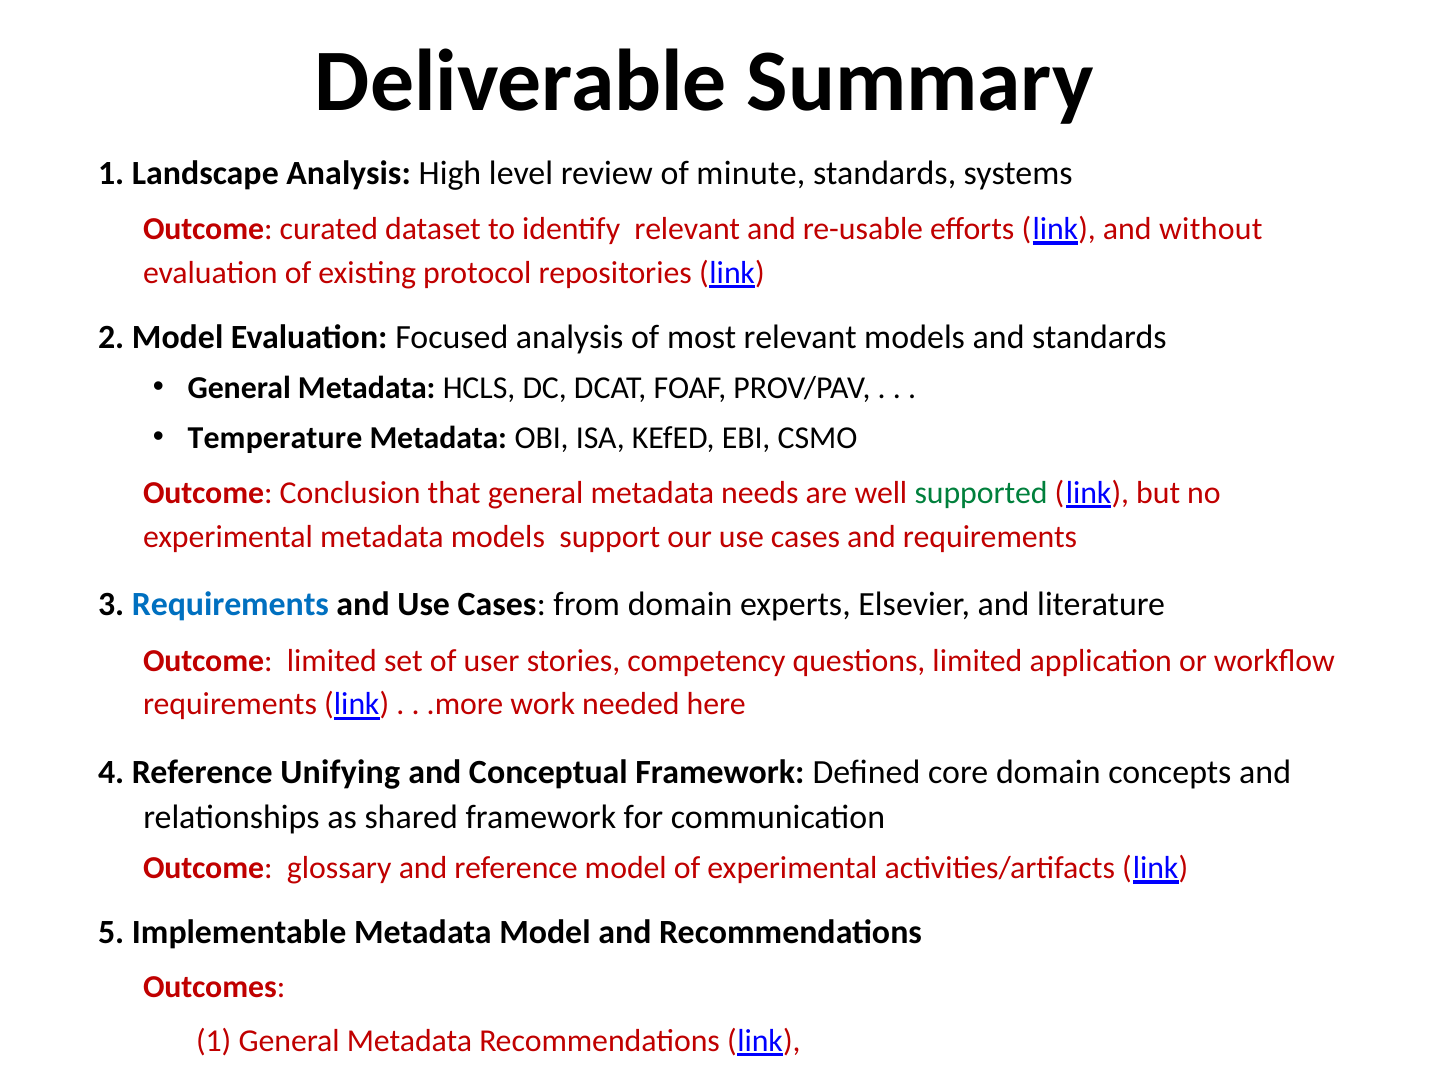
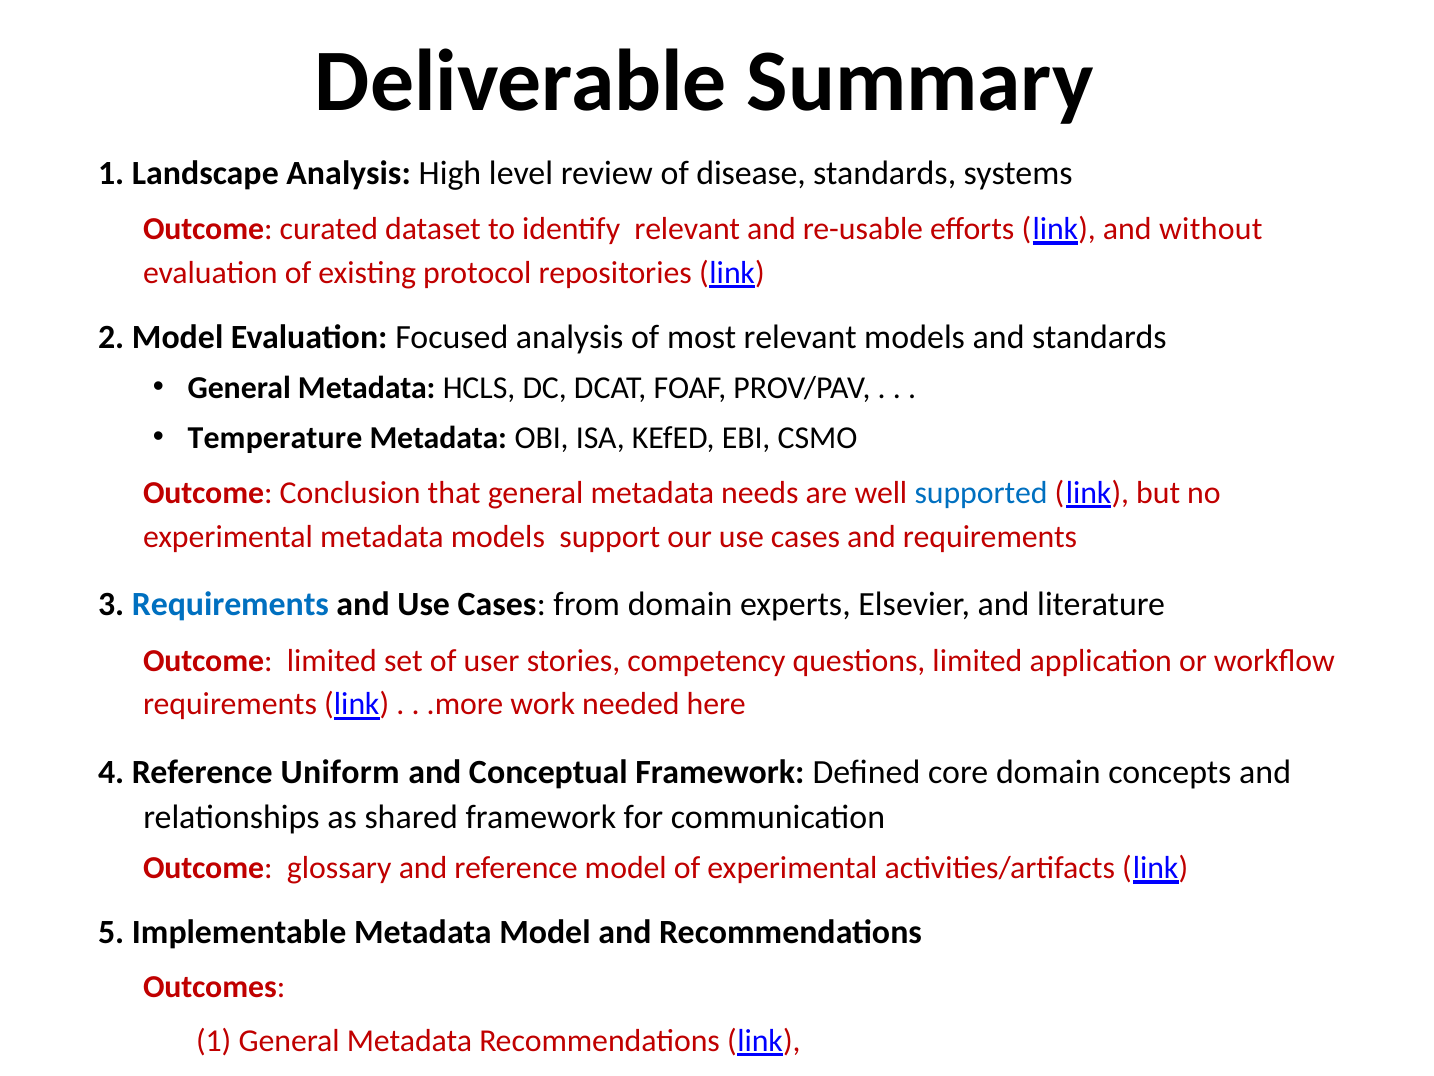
minute: minute -> disease
supported colour: green -> blue
Unifying: Unifying -> Uniform
